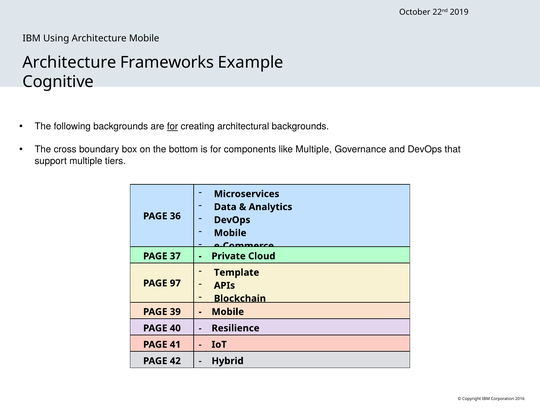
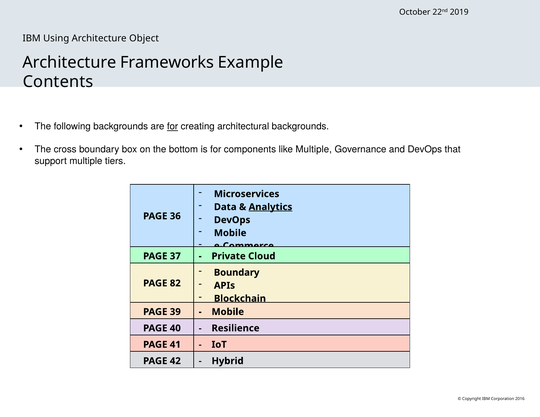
Architecture Mobile: Mobile -> Object
Cognitive: Cognitive -> Contents
Analytics underline: none -> present
Template at (237, 273): Template -> Boundary
97: 97 -> 82
